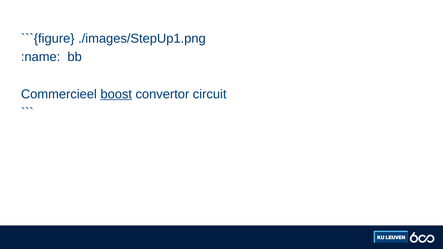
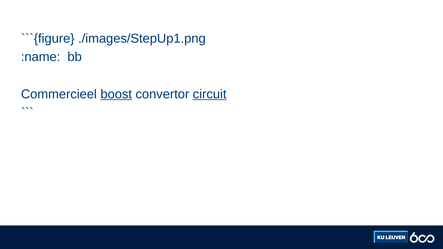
circuit underline: none -> present
